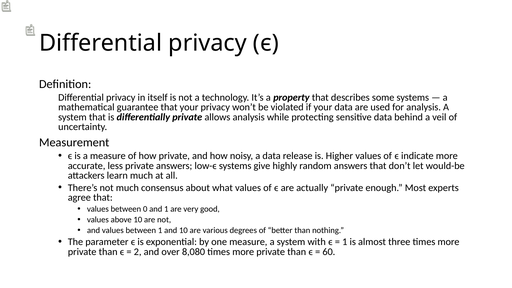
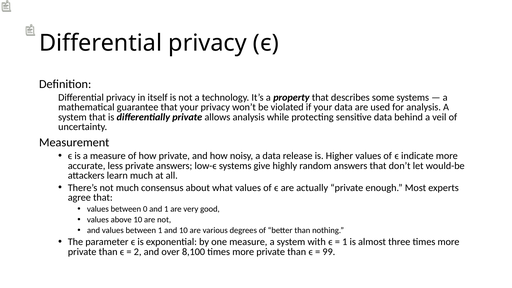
8,080: 8,080 -> 8,100
60: 60 -> 99
